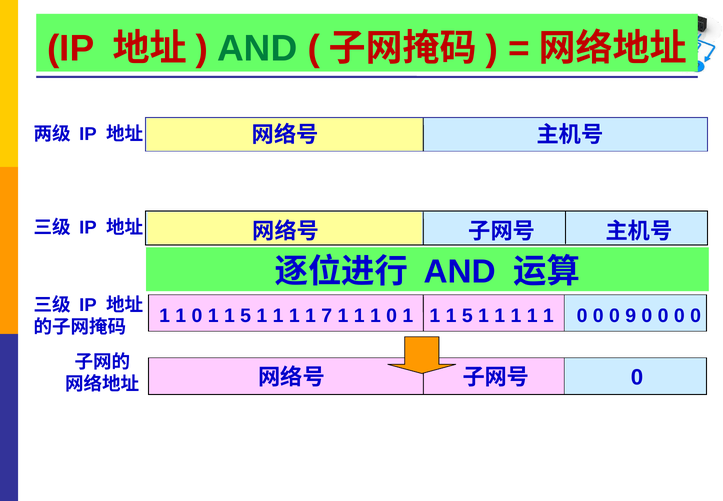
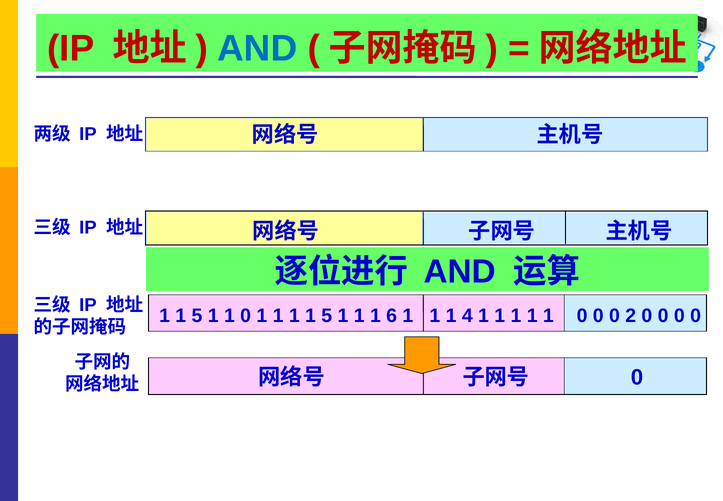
AND at (257, 49) colour: green -> blue
0 at (197, 315): 0 -> 5
5 at (246, 315): 5 -> 0
1 1 1 7: 7 -> 5
0 at (392, 315): 0 -> 6
1 1 1 5: 5 -> 4
9: 9 -> 2
